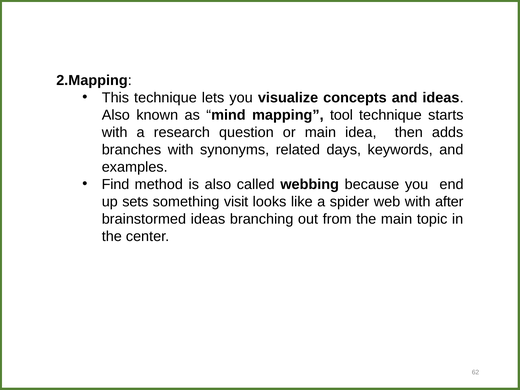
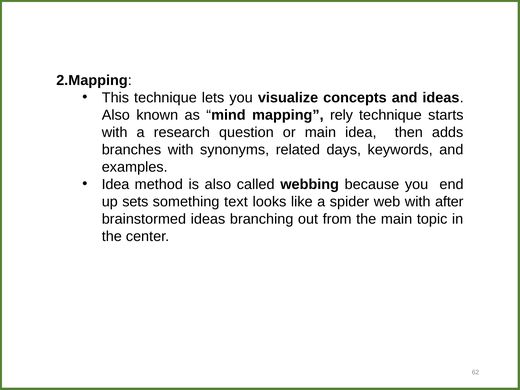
tool: tool -> rely
Find at (115, 184): Find -> Idea
visit: visit -> text
